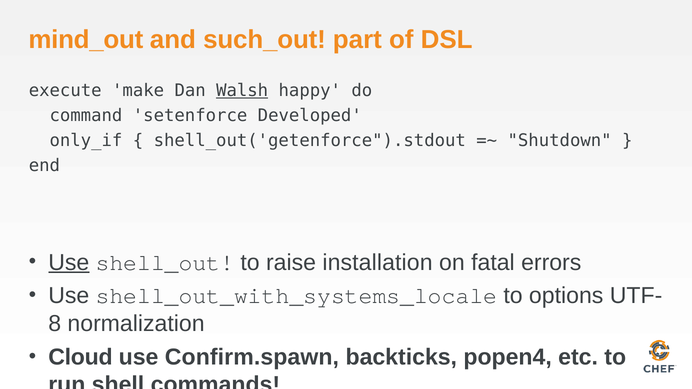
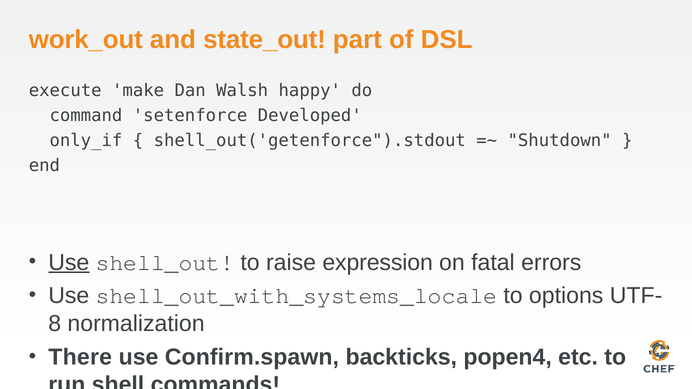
mind_out: mind_out -> work_out
such_out: such_out -> state_out
Walsh underline: present -> none
installation: installation -> expression
Cloud: Cloud -> There
